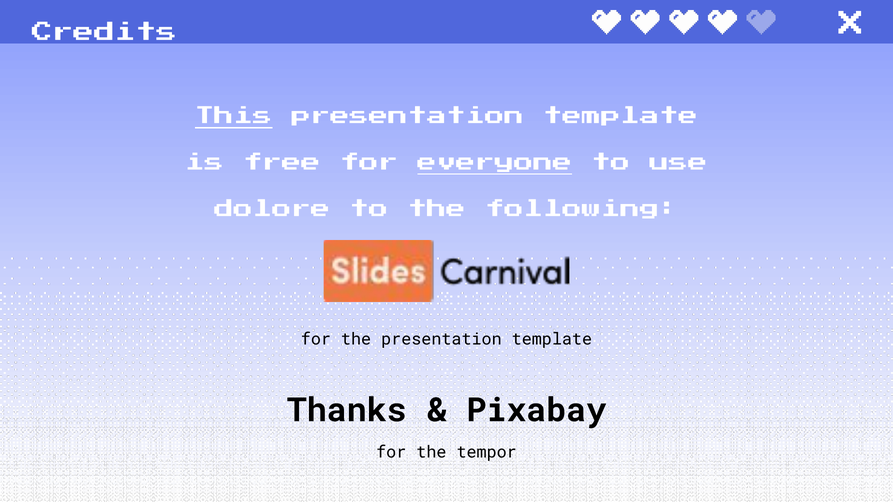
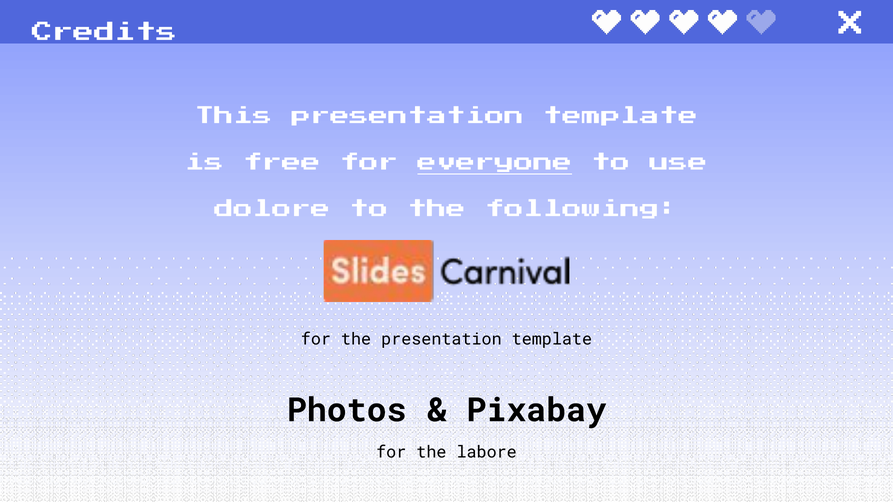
This underline: present -> none
Thanks: Thanks -> Photos
tempor: tempor -> labore
